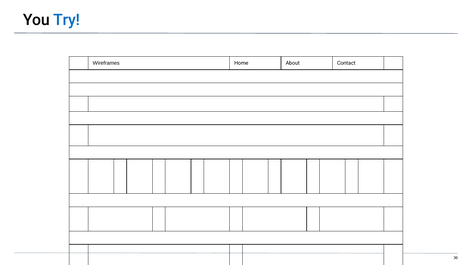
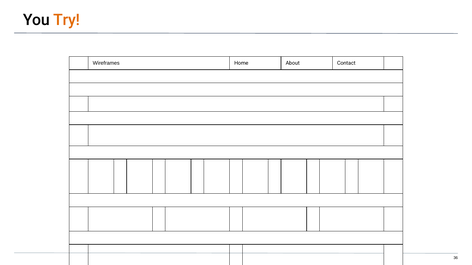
Try colour: blue -> orange
